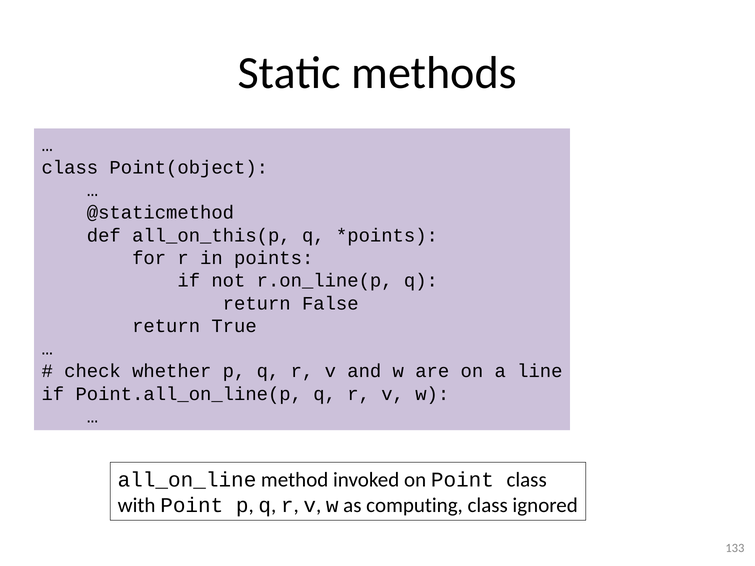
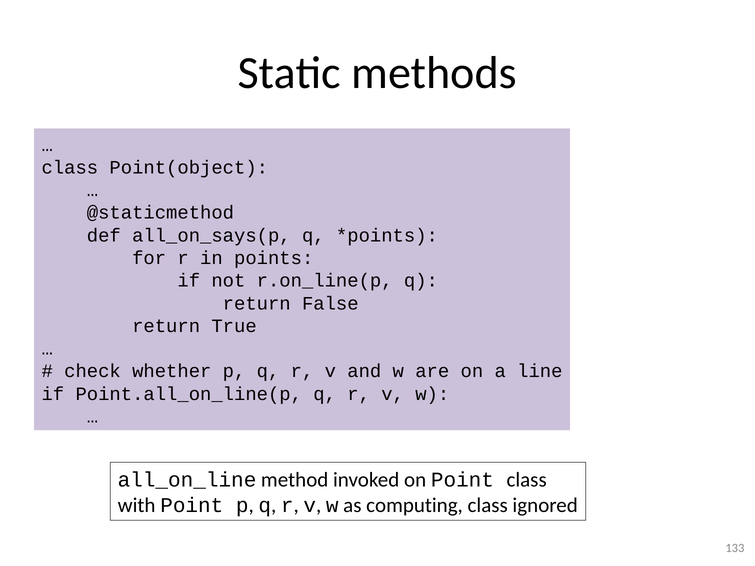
all_on_this(p: all_on_this(p -> all_on_says(p
